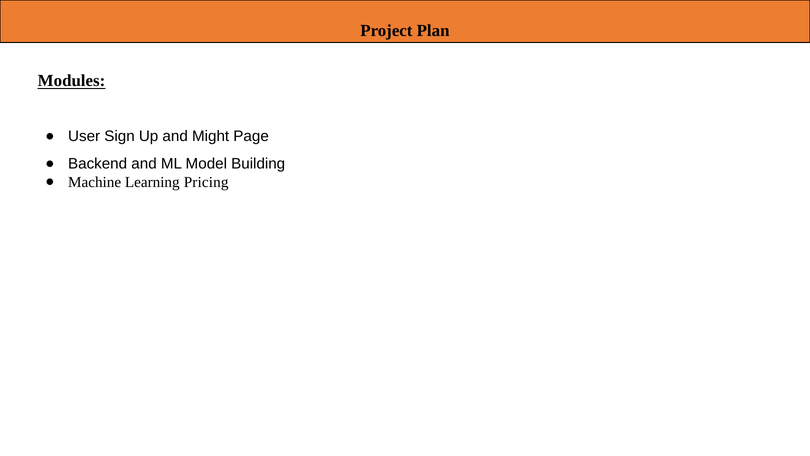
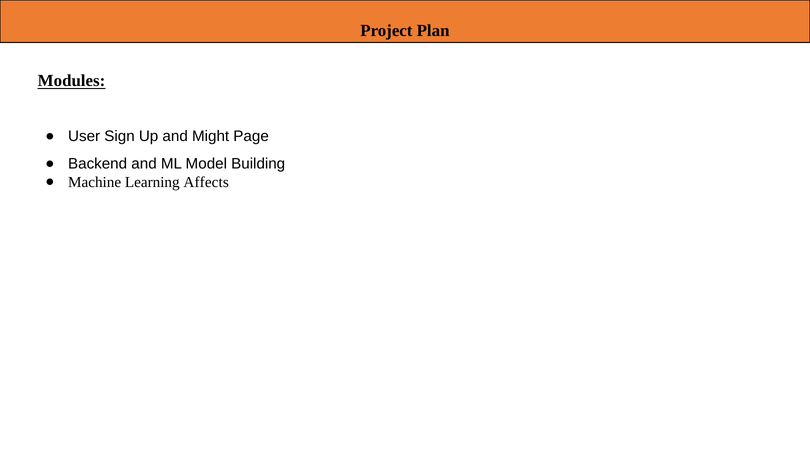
Pricing: Pricing -> Affects
